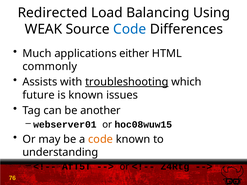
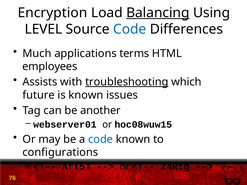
Redirected: Redirected -> Encryption
Balancing underline: none -> present
WEAK: WEAK -> LEVEL
either: either -> terms
commonly: commonly -> employees
code at (101, 139) colour: orange -> blue
understanding: understanding -> configurations
